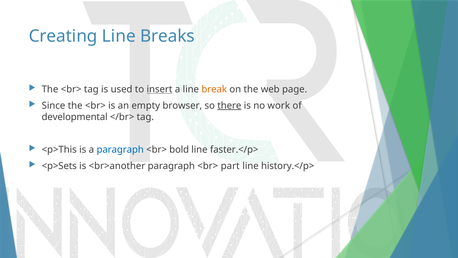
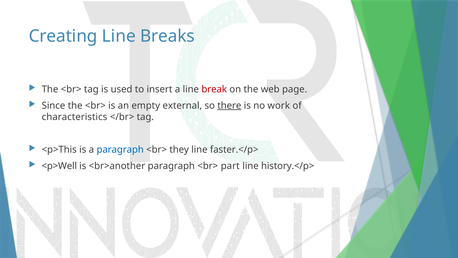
insert underline: present -> none
break colour: orange -> red
browser: browser -> external
developmental: developmental -> characteristics
bold: bold -> they
<p>Sets: <p>Sets -> <p>Well
